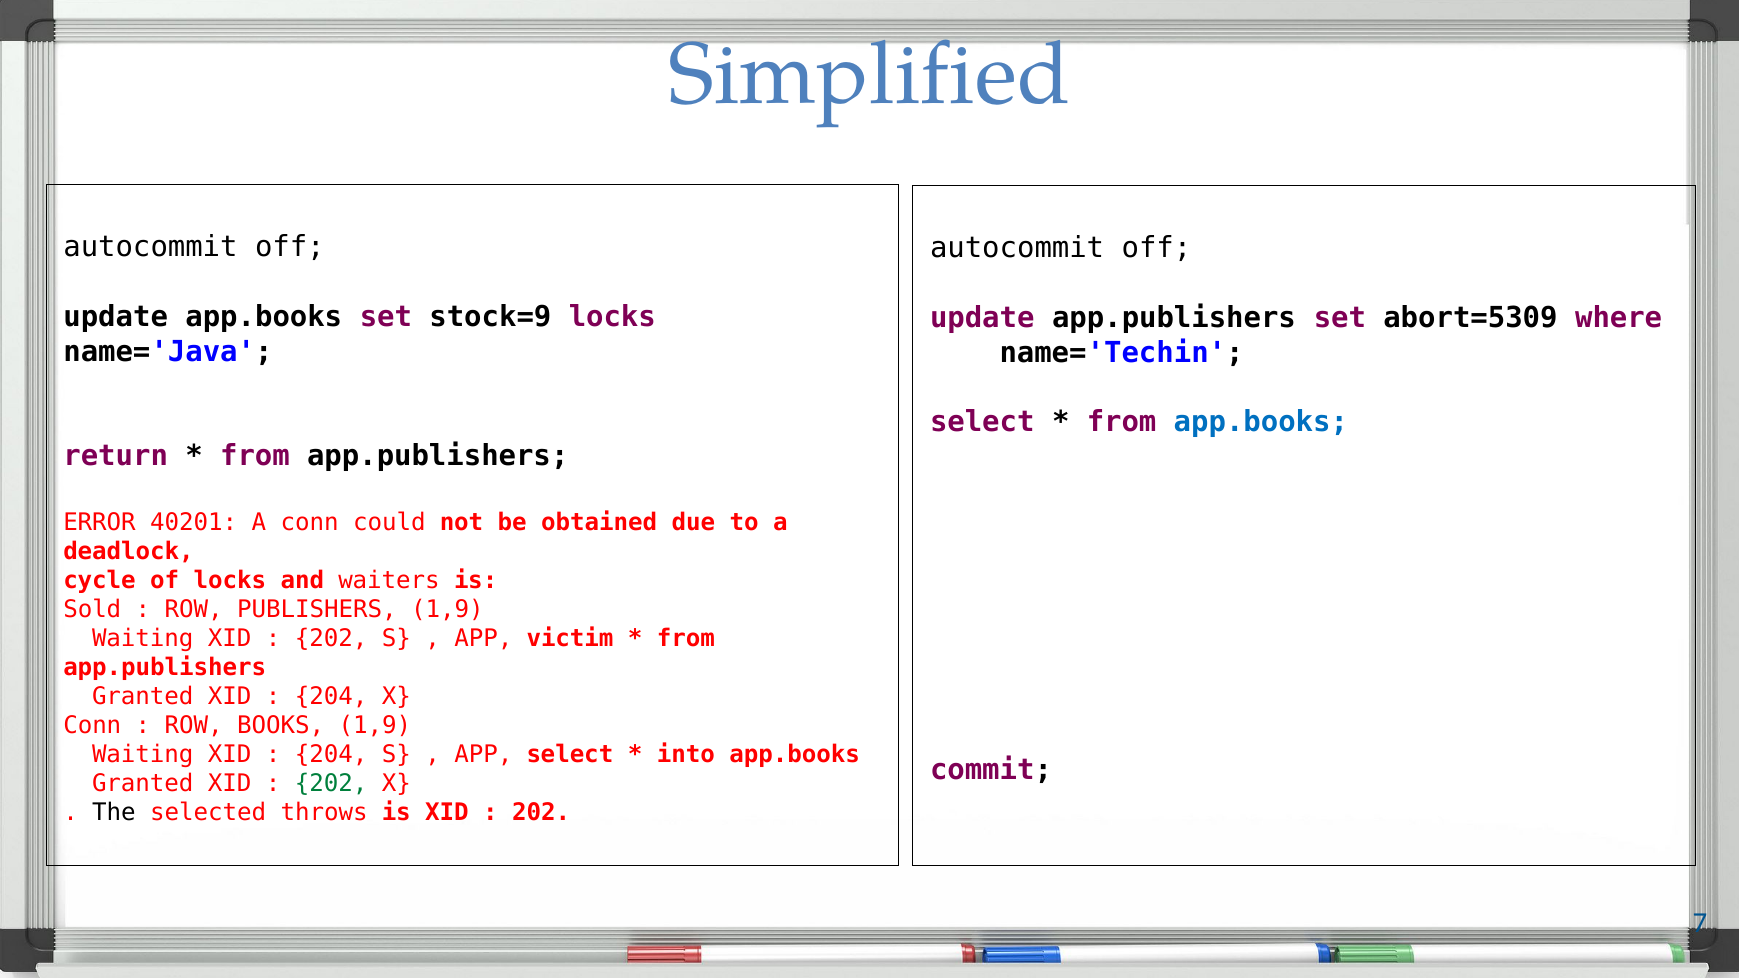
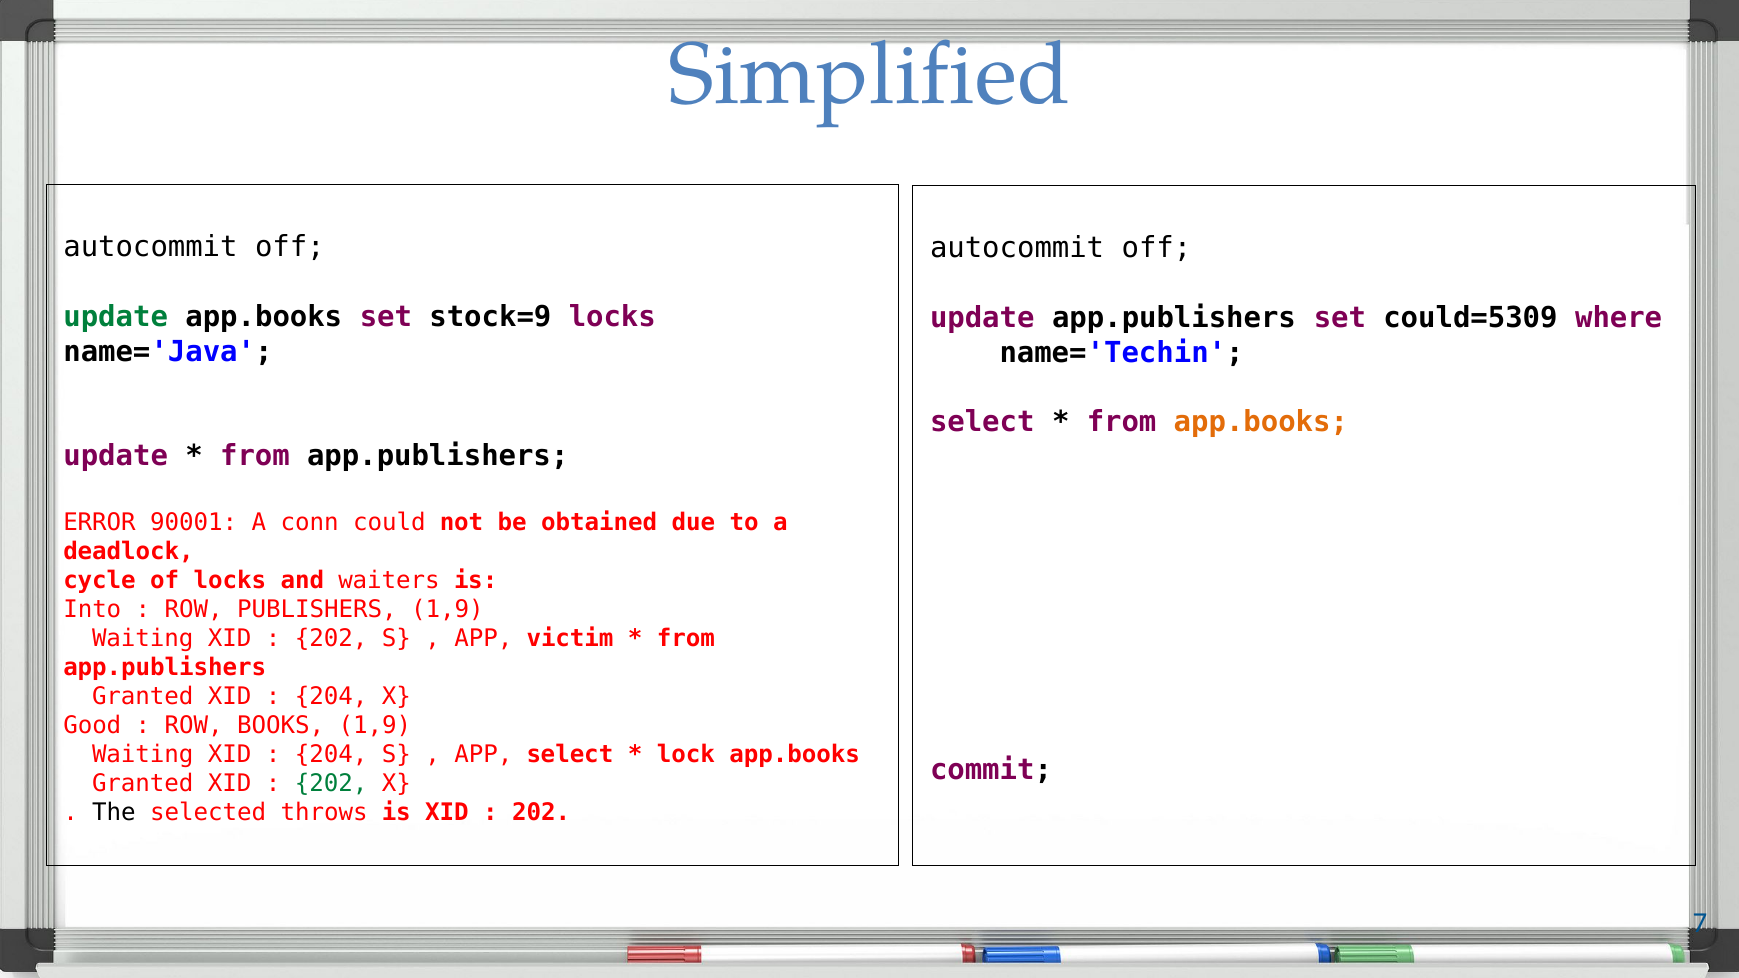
update at (116, 317) colour: black -> green
abort=5309: abort=5309 -> could=5309
app.books at (1261, 422) colour: blue -> orange
return at (116, 456): return -> update
40201: 40201 -> 90001
Sold: Sold -> Into
Conn at (92, 726): Conn -> Good
into: into -> lock
